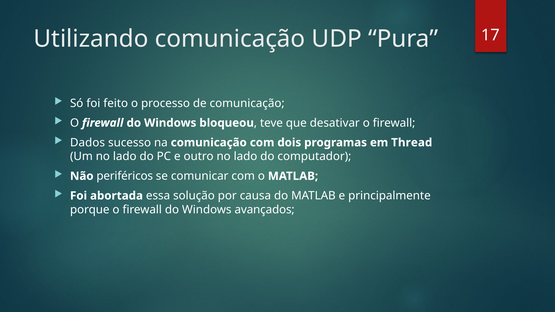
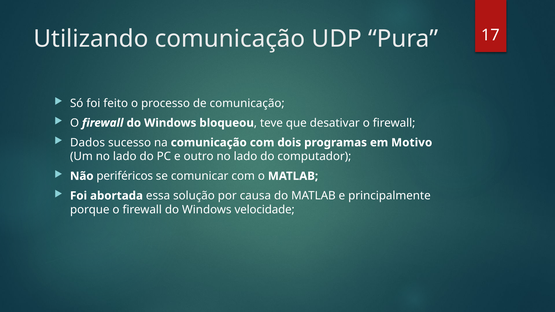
Thread: Thread -> Motivo
avançados: avançados -> velocidade
